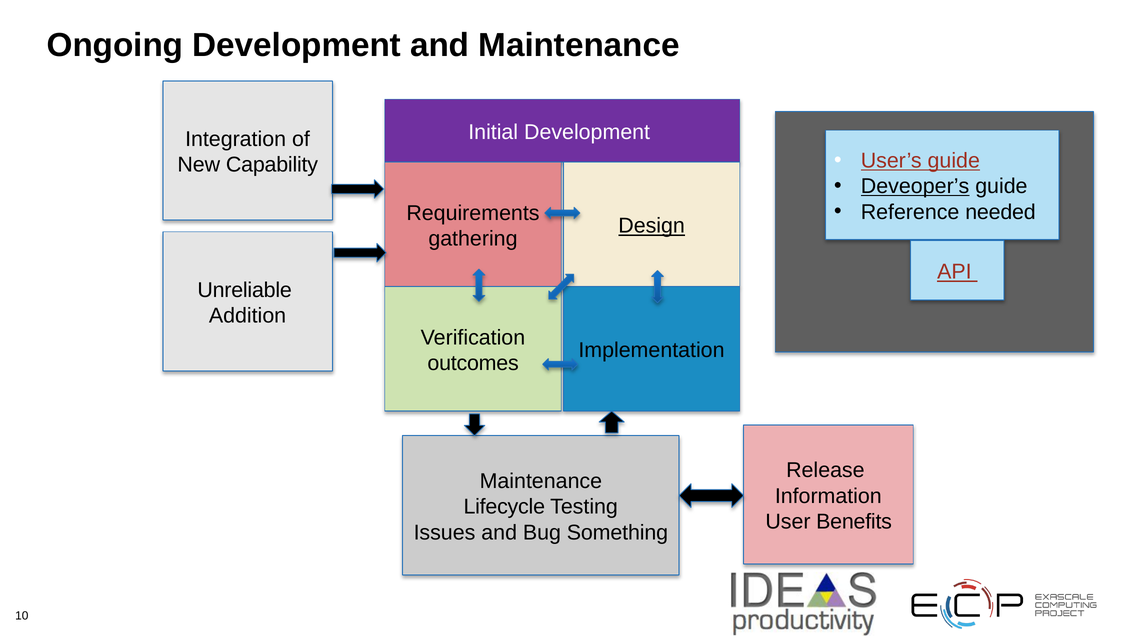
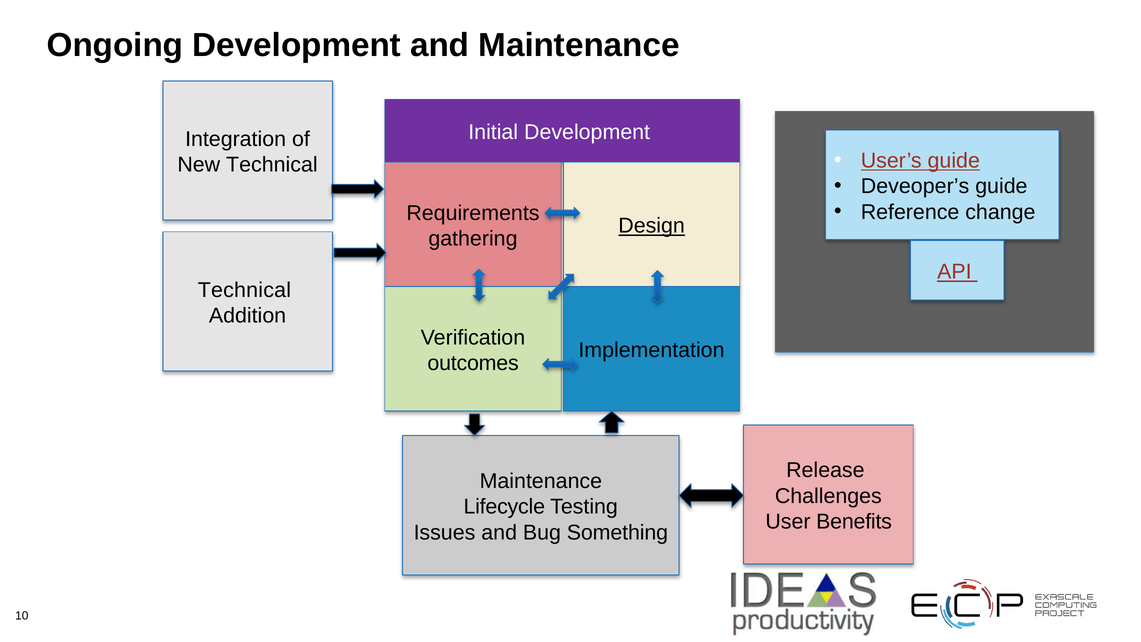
New Capability: Capability -> Technical
Deveoper’s underline: present -> none
needed: needed -> change
Unreliable at (245, 290): Unreliable -> Technical
Information: Information -> Challenges
